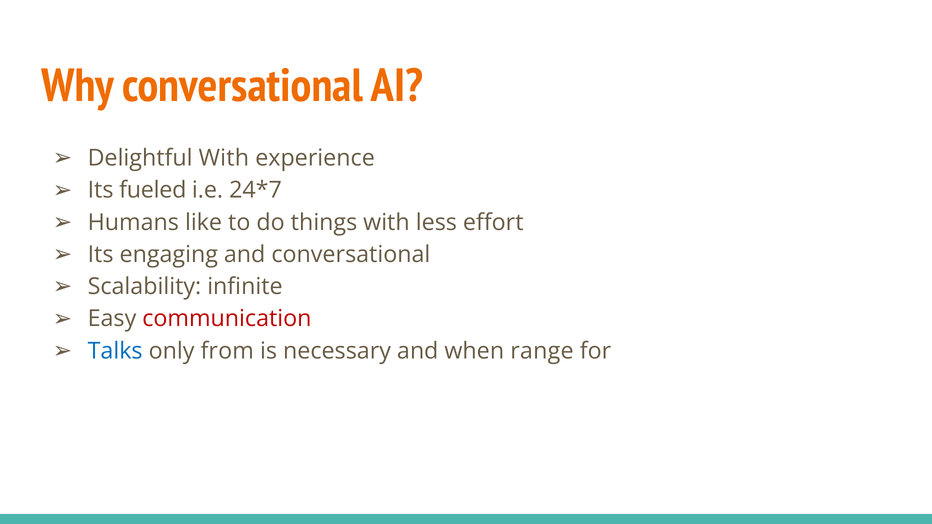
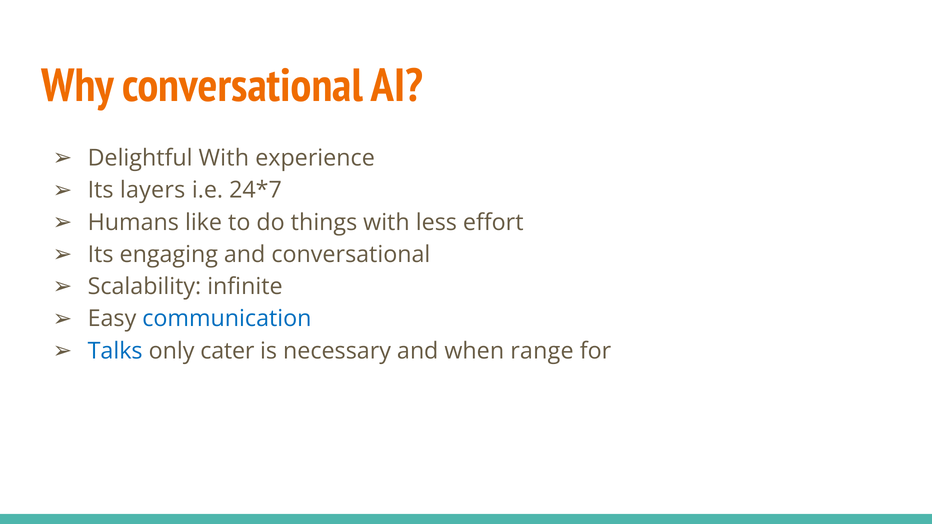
fueled: fueled -> layers
communication colour: red -> blue
from: from -> cater
